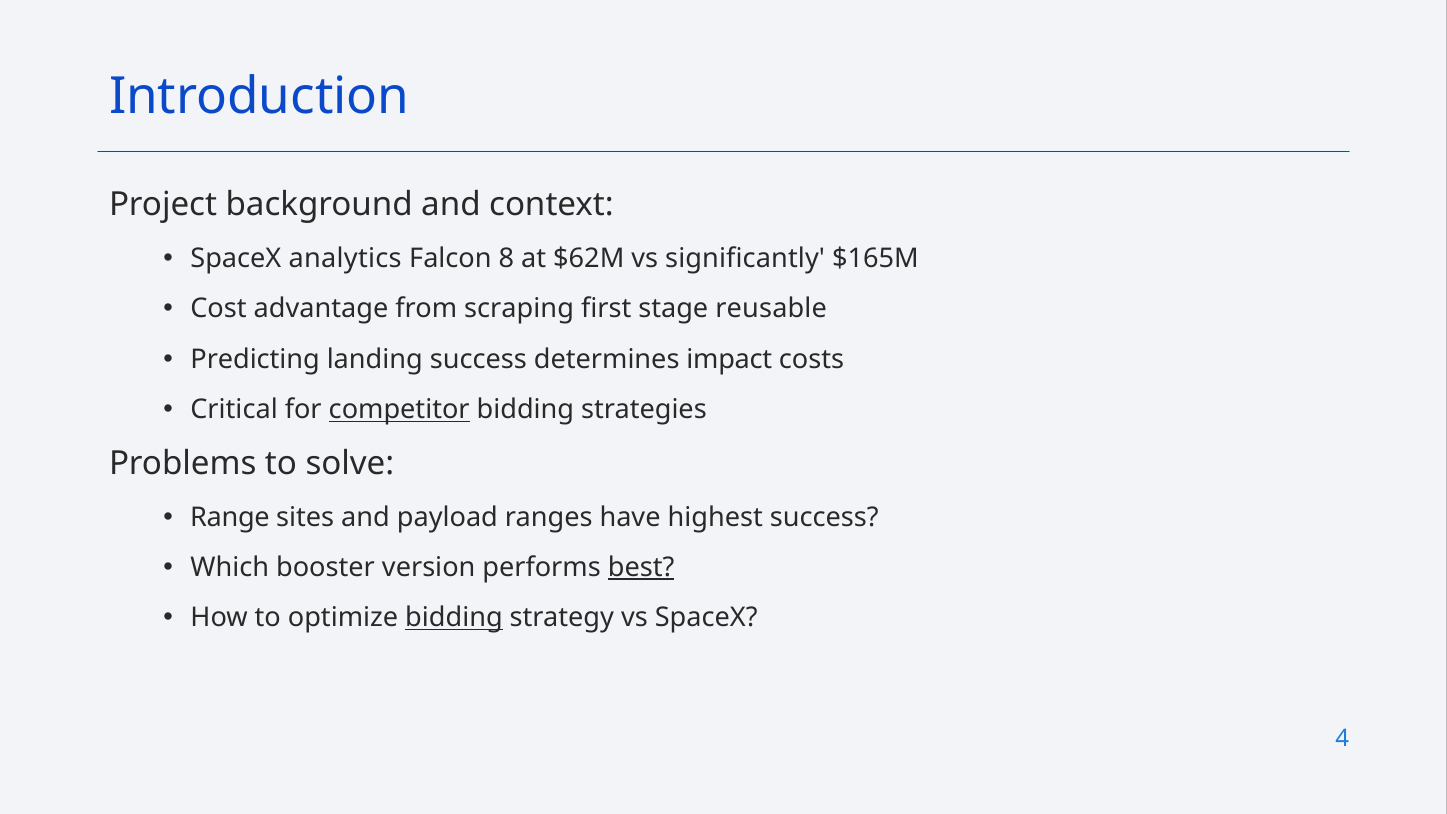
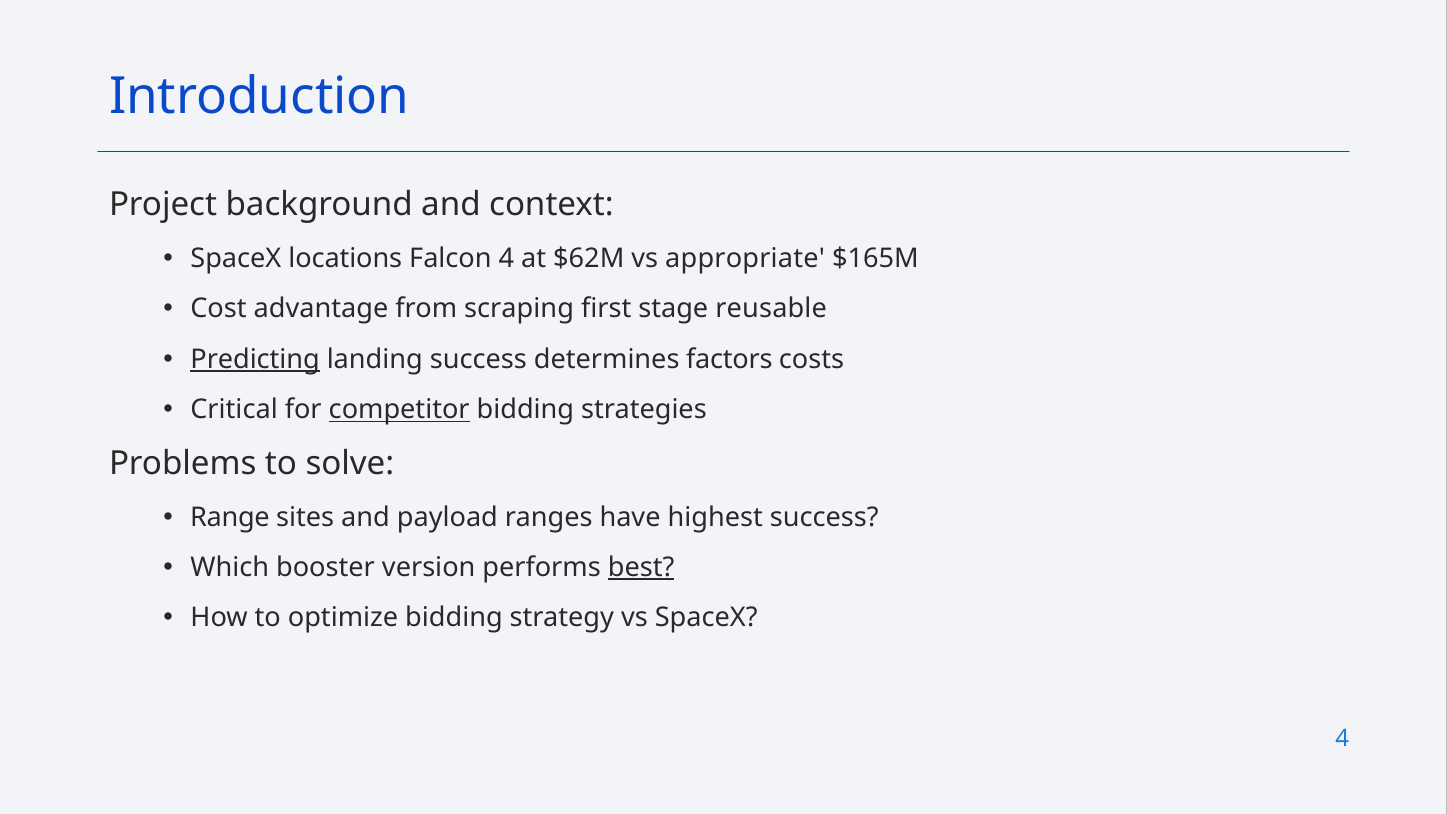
analytics: analytics -> locations
Falcon 8: 8 -> 4
significantly: significantly -> appropriate
Predicting underline: none -> present
impact: impact -> factors
bidding at (454, 618) underline: present -> none
